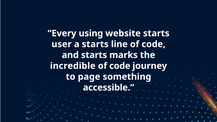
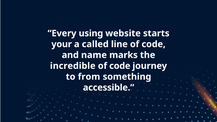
user: user -> your
a starts: starts -> called
and starts: starts -> name
page: page -> from
